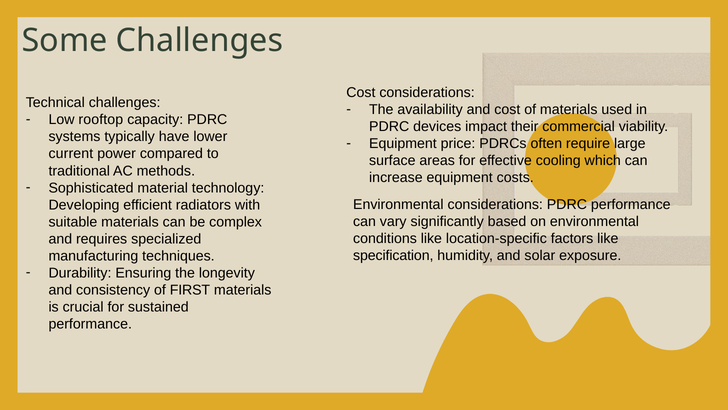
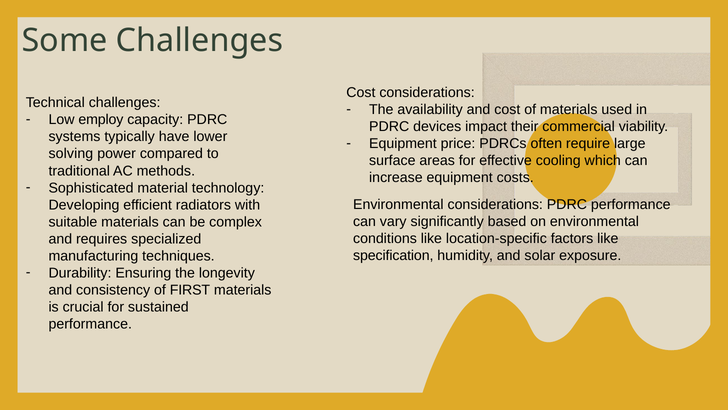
rooftop: rooftop -> employ
current: current -> solving
